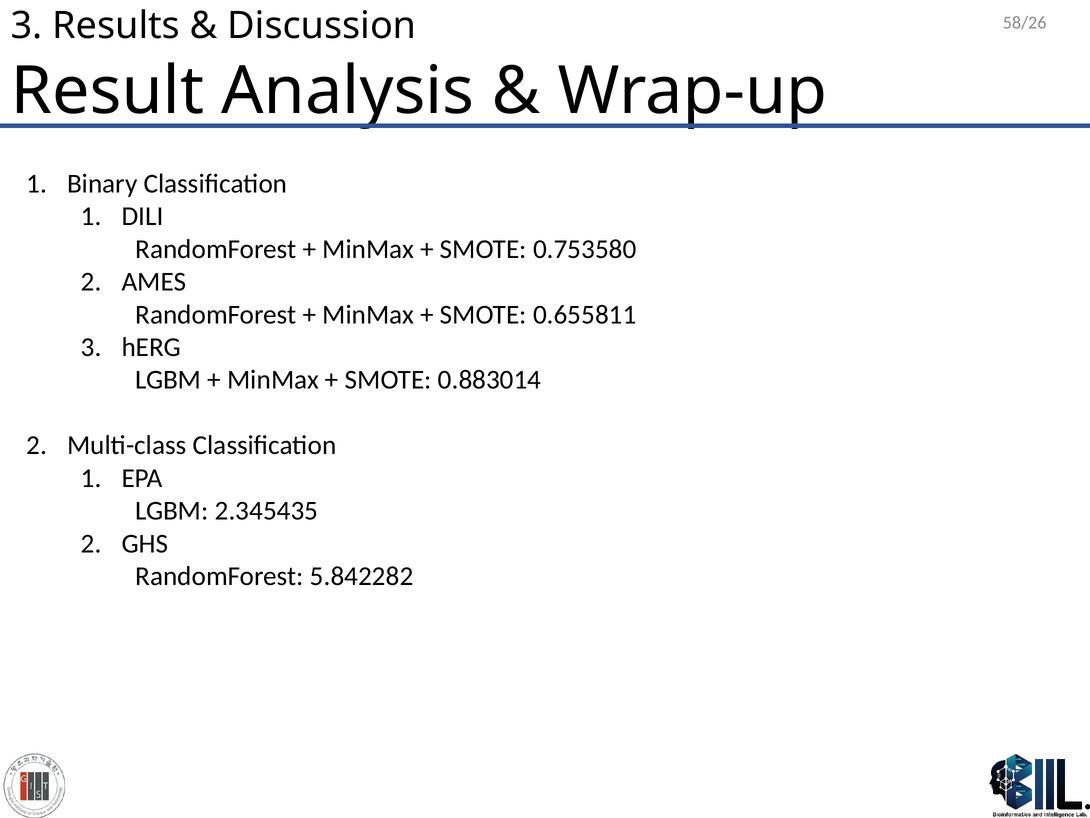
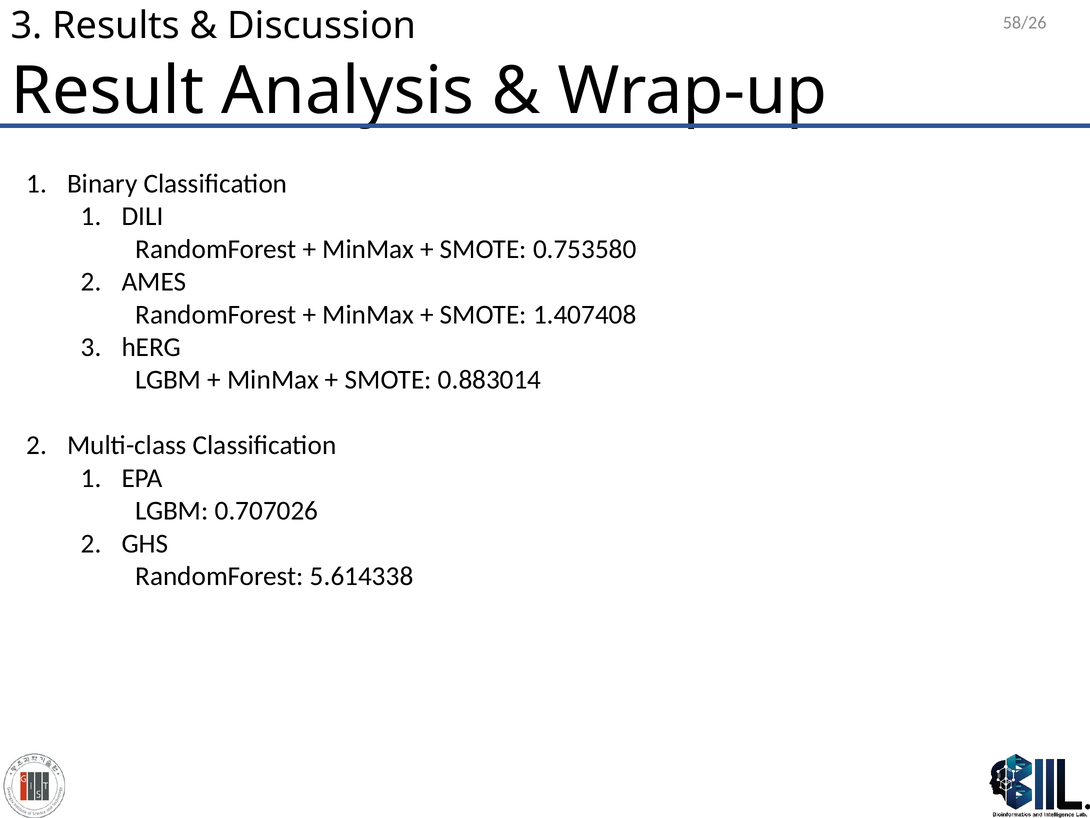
0.655811: 0.655811 -> 1.407408
2.345435: 2.345435 -> 0.707026
5.842282: 5.842282 -> 5.614338
